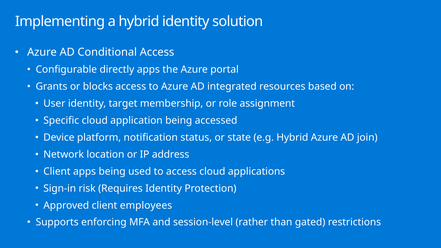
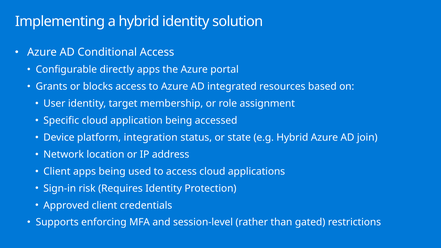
notification: notification -> integration
employees: employees -> credentials
